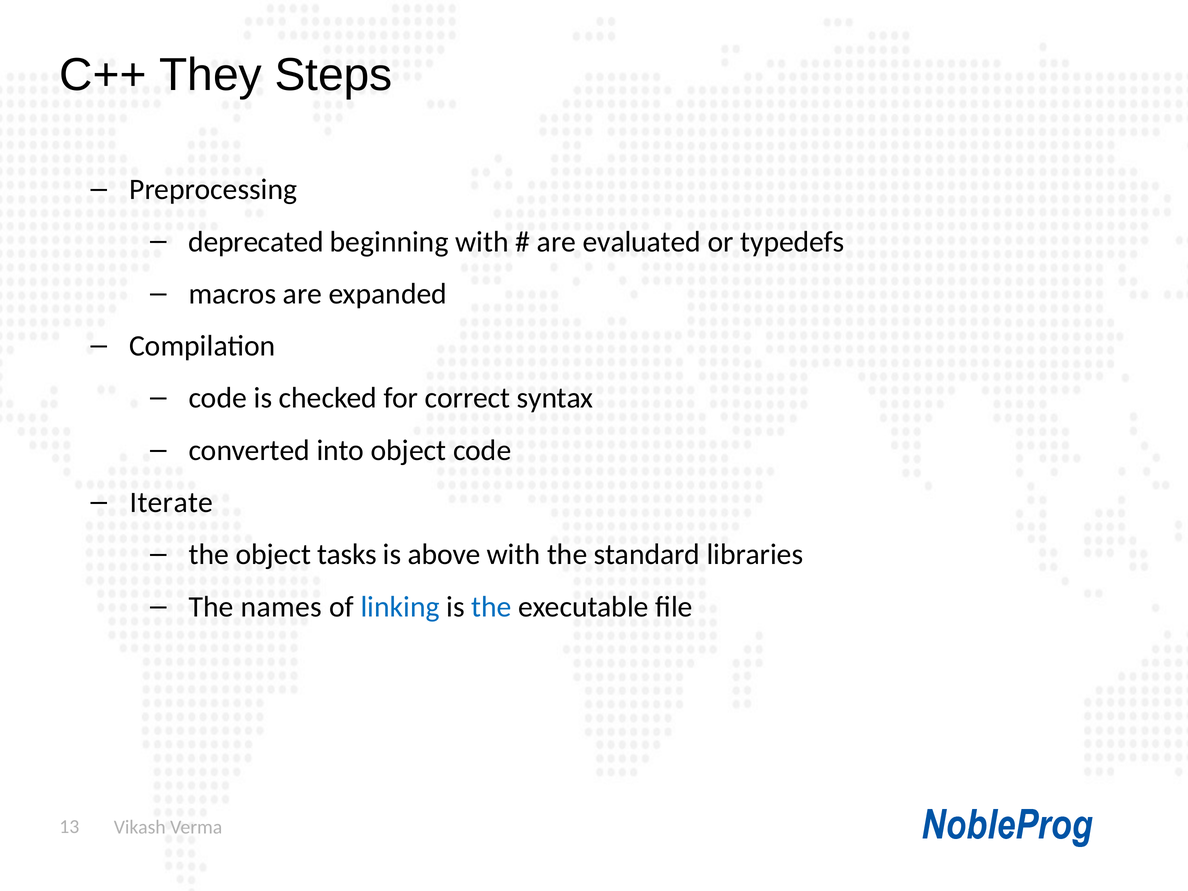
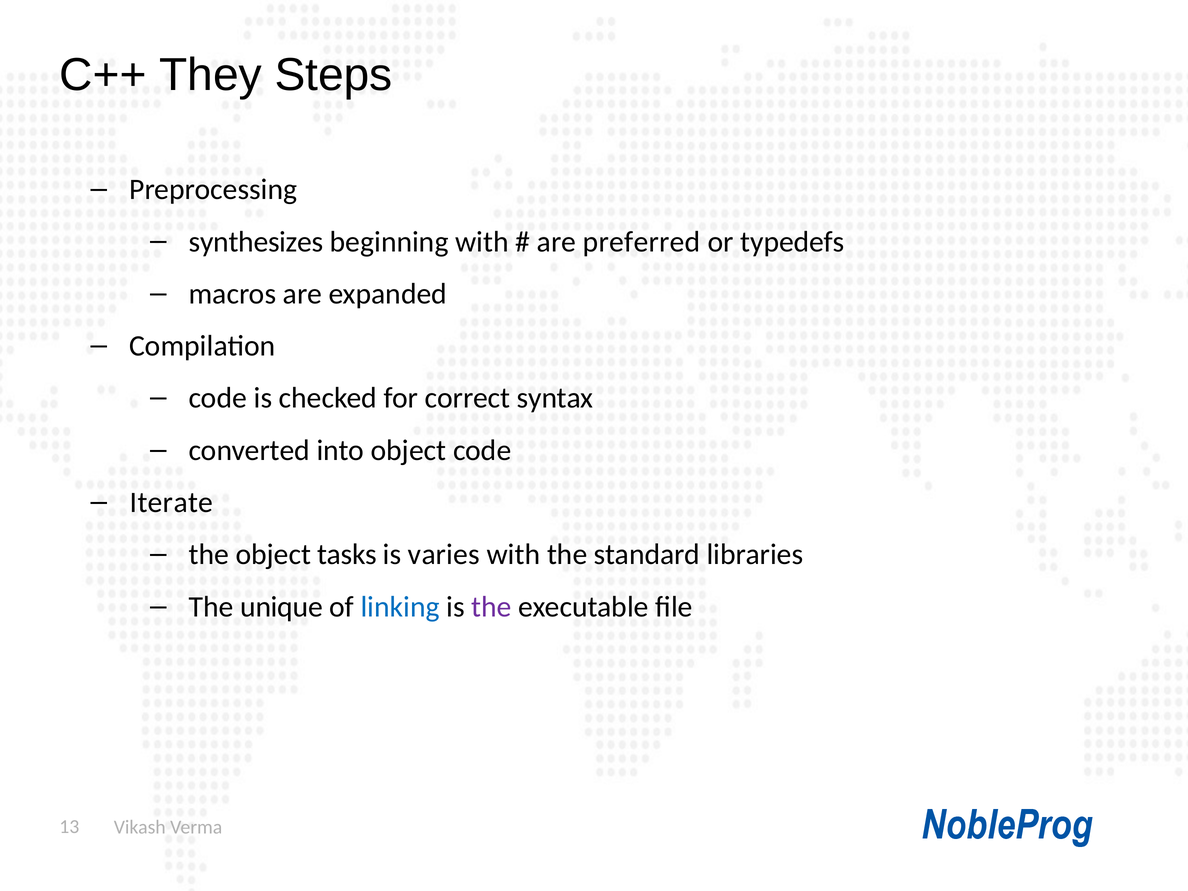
deprecated: deprecated -> synthesizes
evaluated: evaluated -> preferred
above: above -> varies
names: names -> unique
the at (491, 607) colour: blue -> purple
